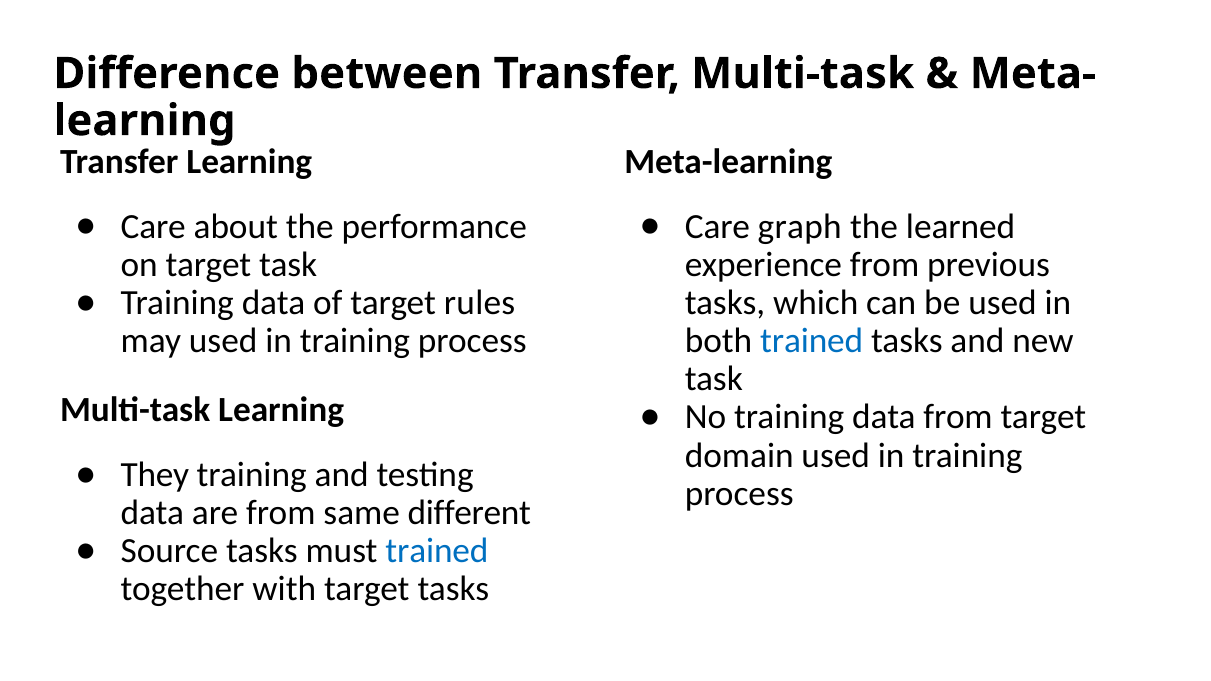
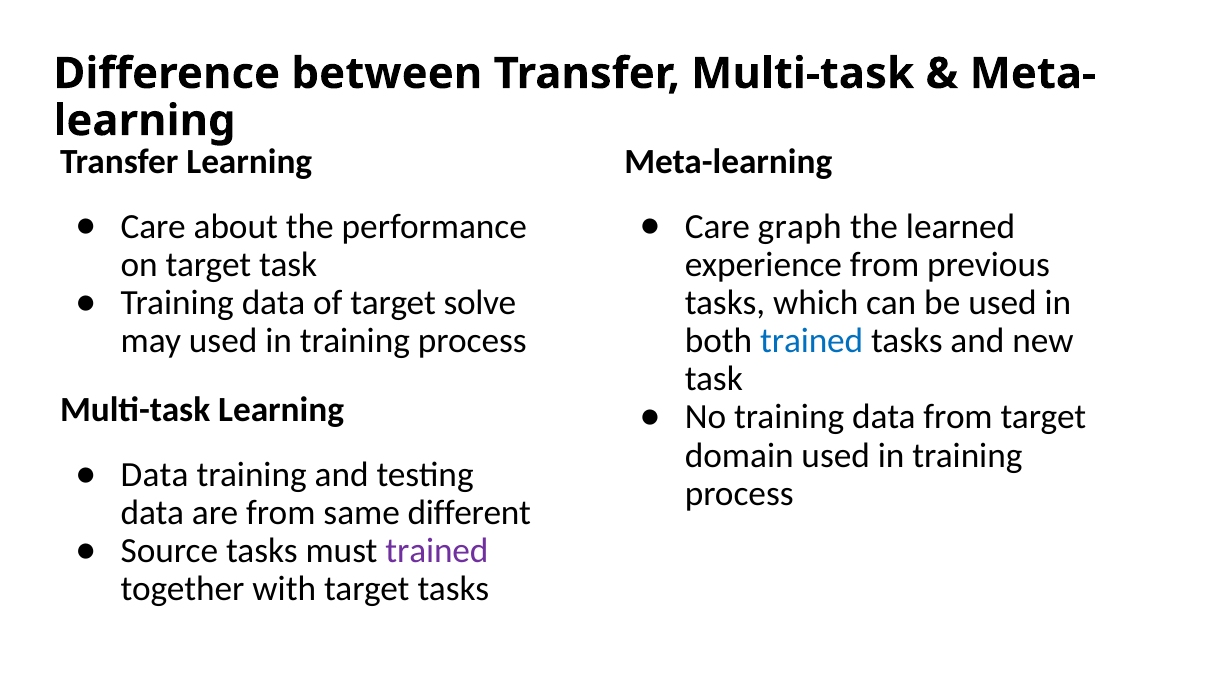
rules: rules -> solve
They at (155, 475): They -> Data
trained at (437, 551) colour: blue -> purple
